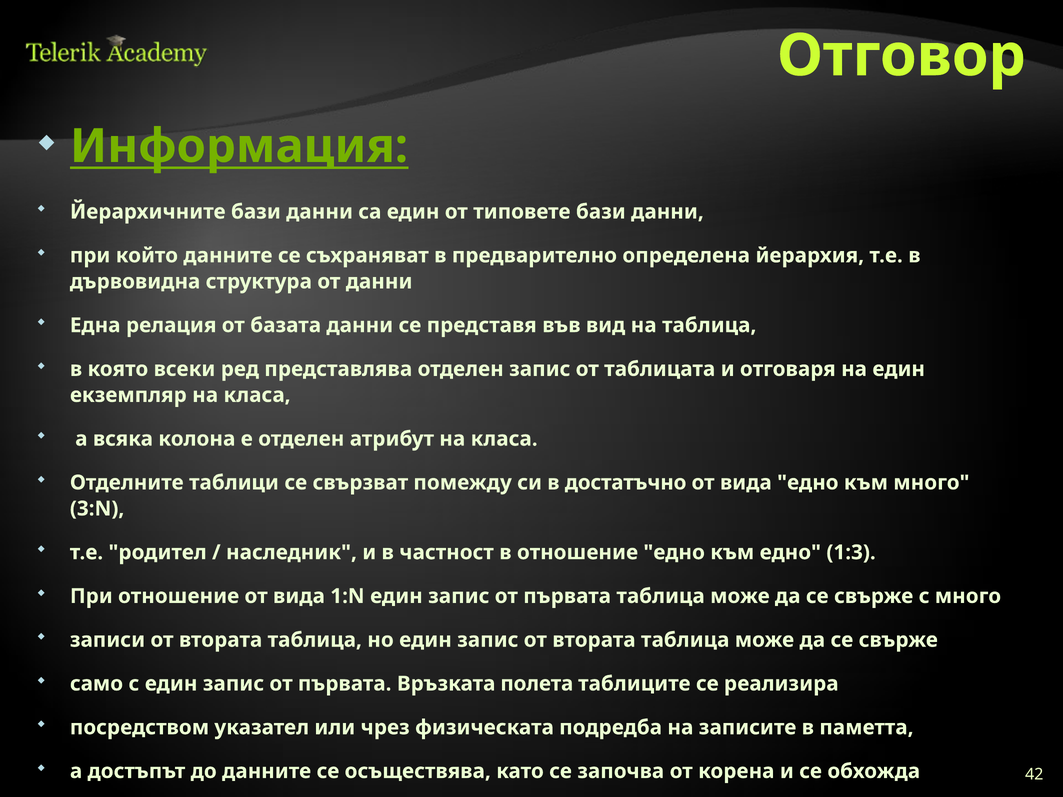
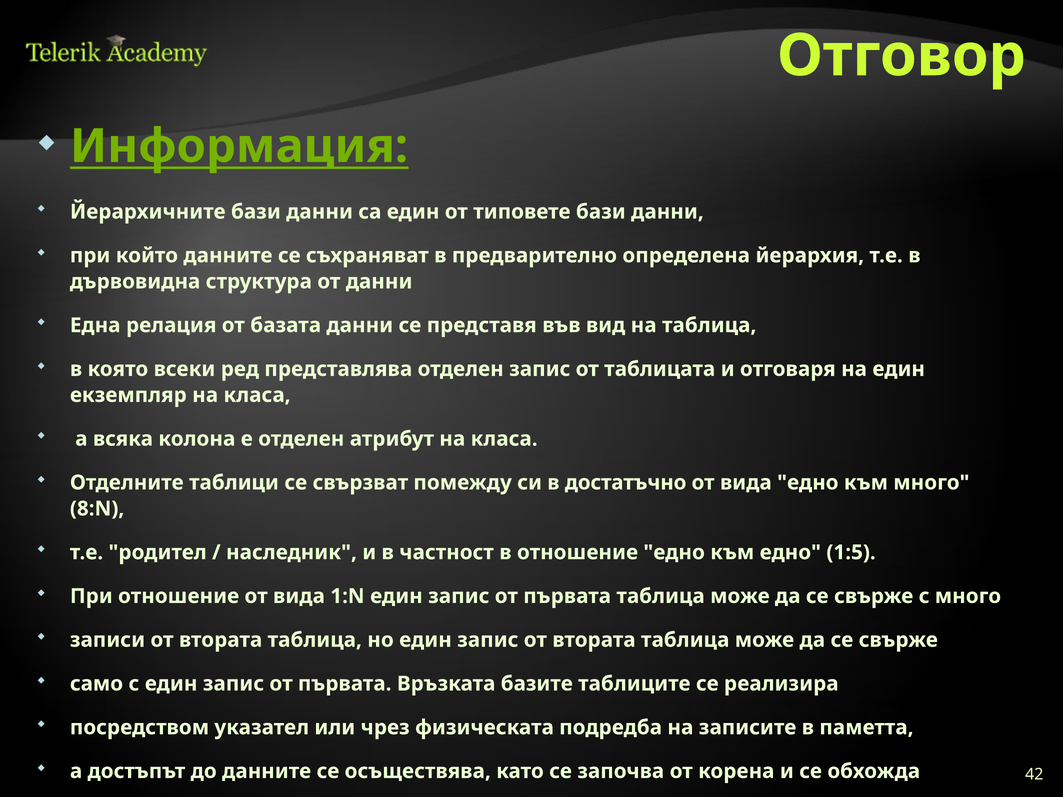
3:N: 3:N -> 8:N
1:3: 1:3 -> 1:5
полета: полета -> базите
